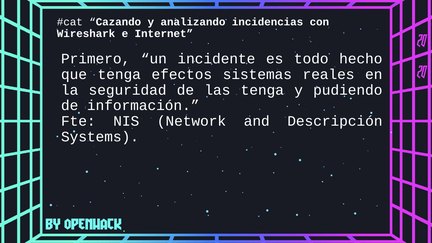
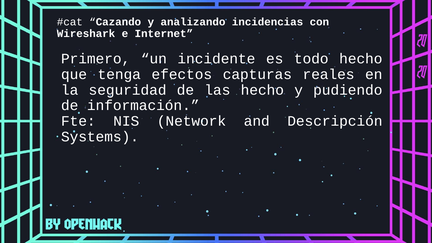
sistemas: sistemas -> capturas
las tenga: tenga -> hecho
